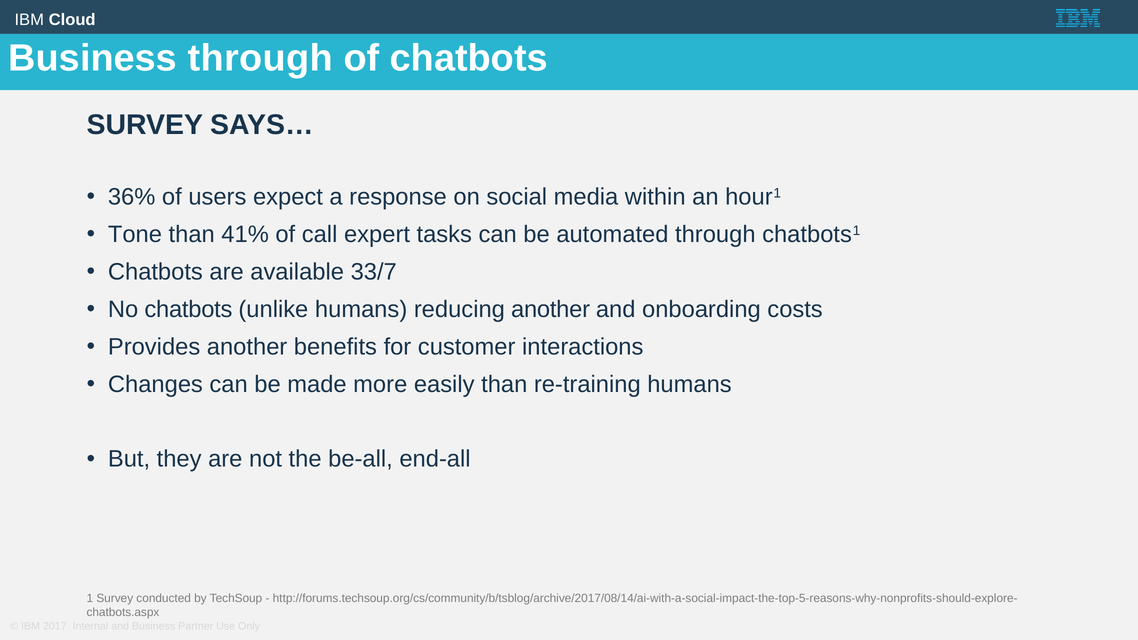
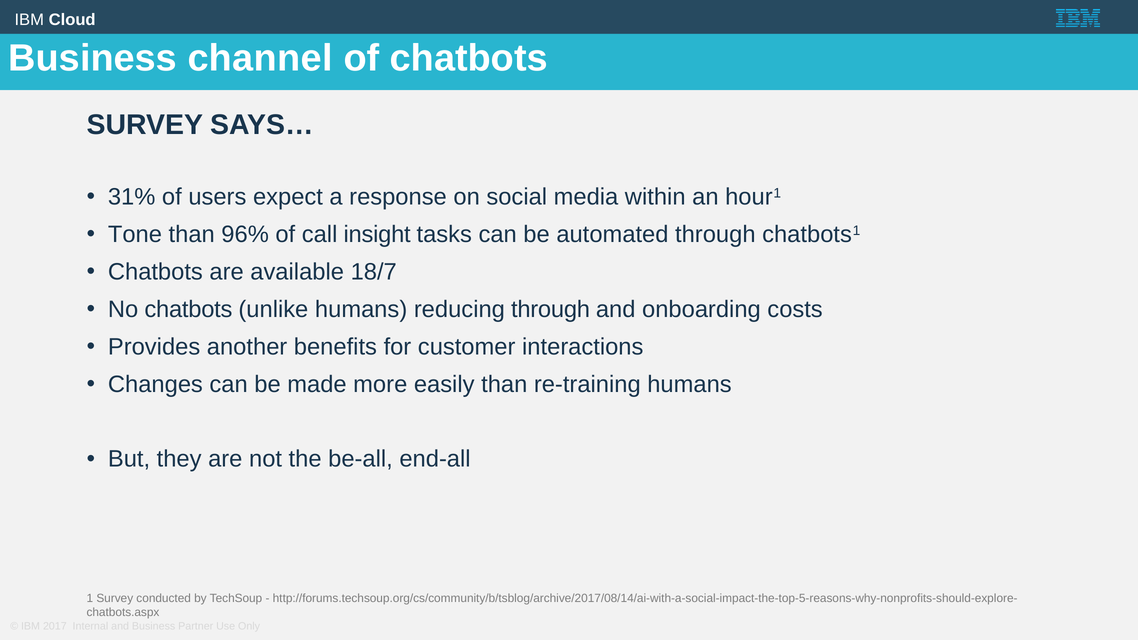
Business through: through -> channel
36%: 36% -> 31%
41%: 41% -> 96%
expert: expert -> insight
33/7: 33/7 -> 18/7
reducing another: another -> through
